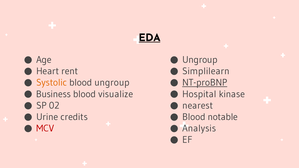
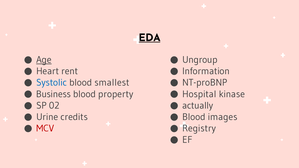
Age underline: none -> present
Simplilearn: Simplilearn -> Information
Systolic colour: orange -> blue
blood ungroup: ungroup -> smallest
NT-proBNP underline: present -> none
visualize: visualize -> property
nearest: nearest -> actually
notable: notable -> images
Analysis: Analysis -> Registry
